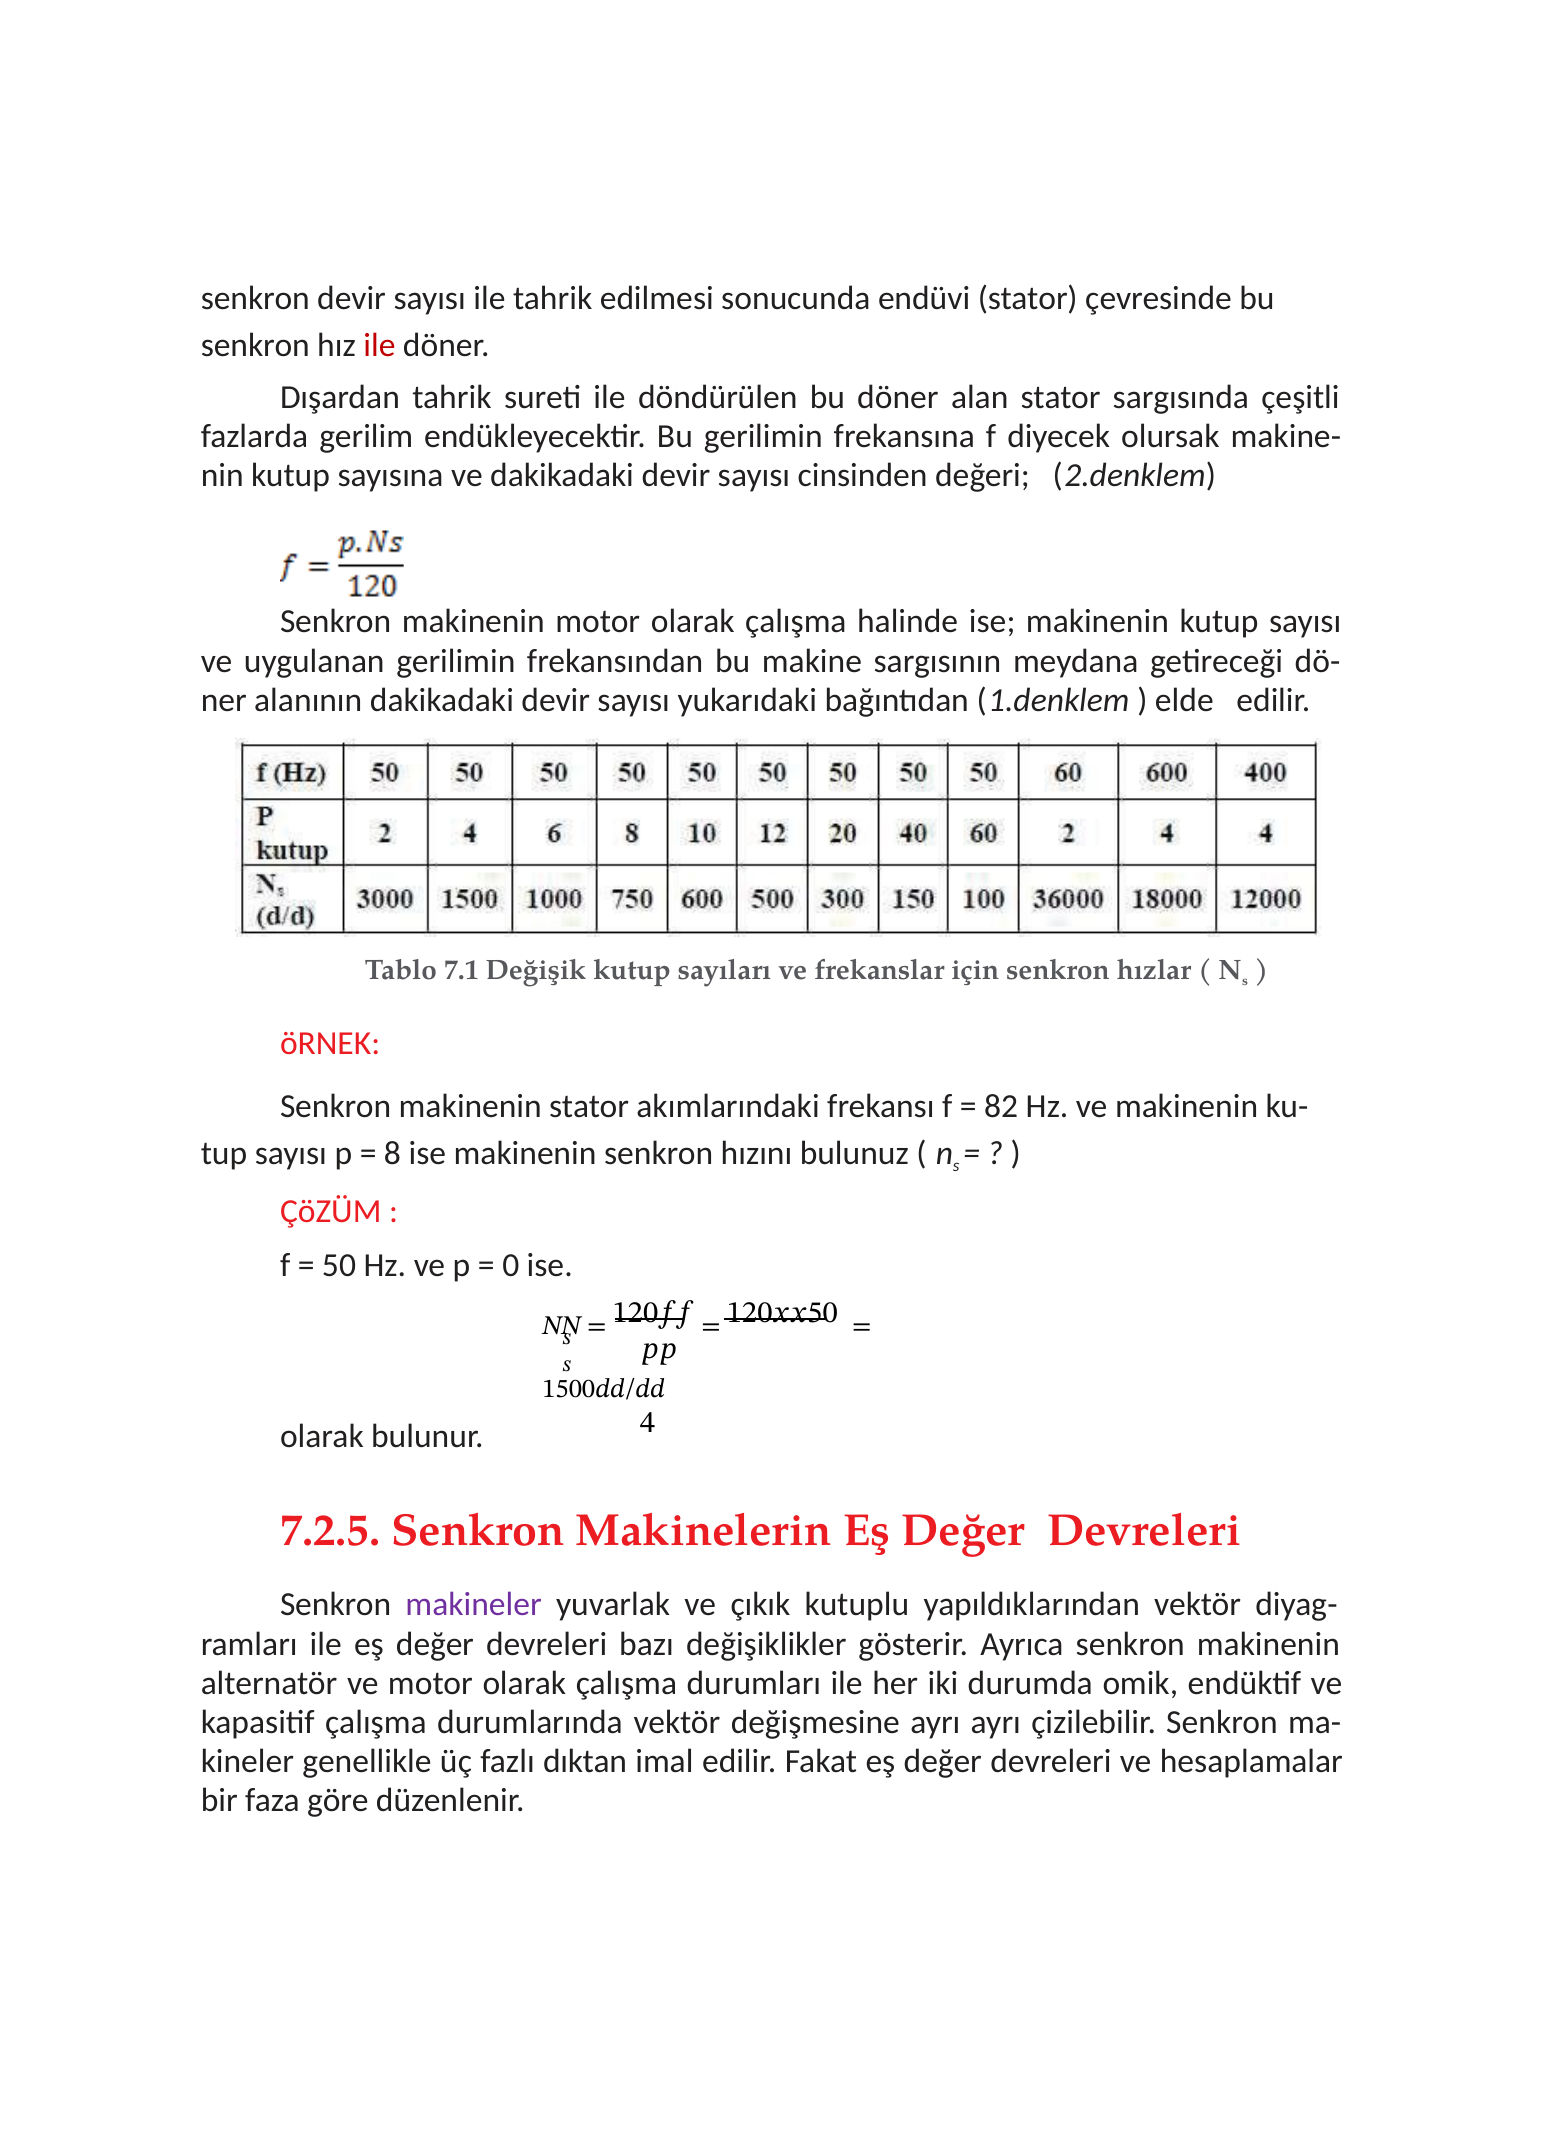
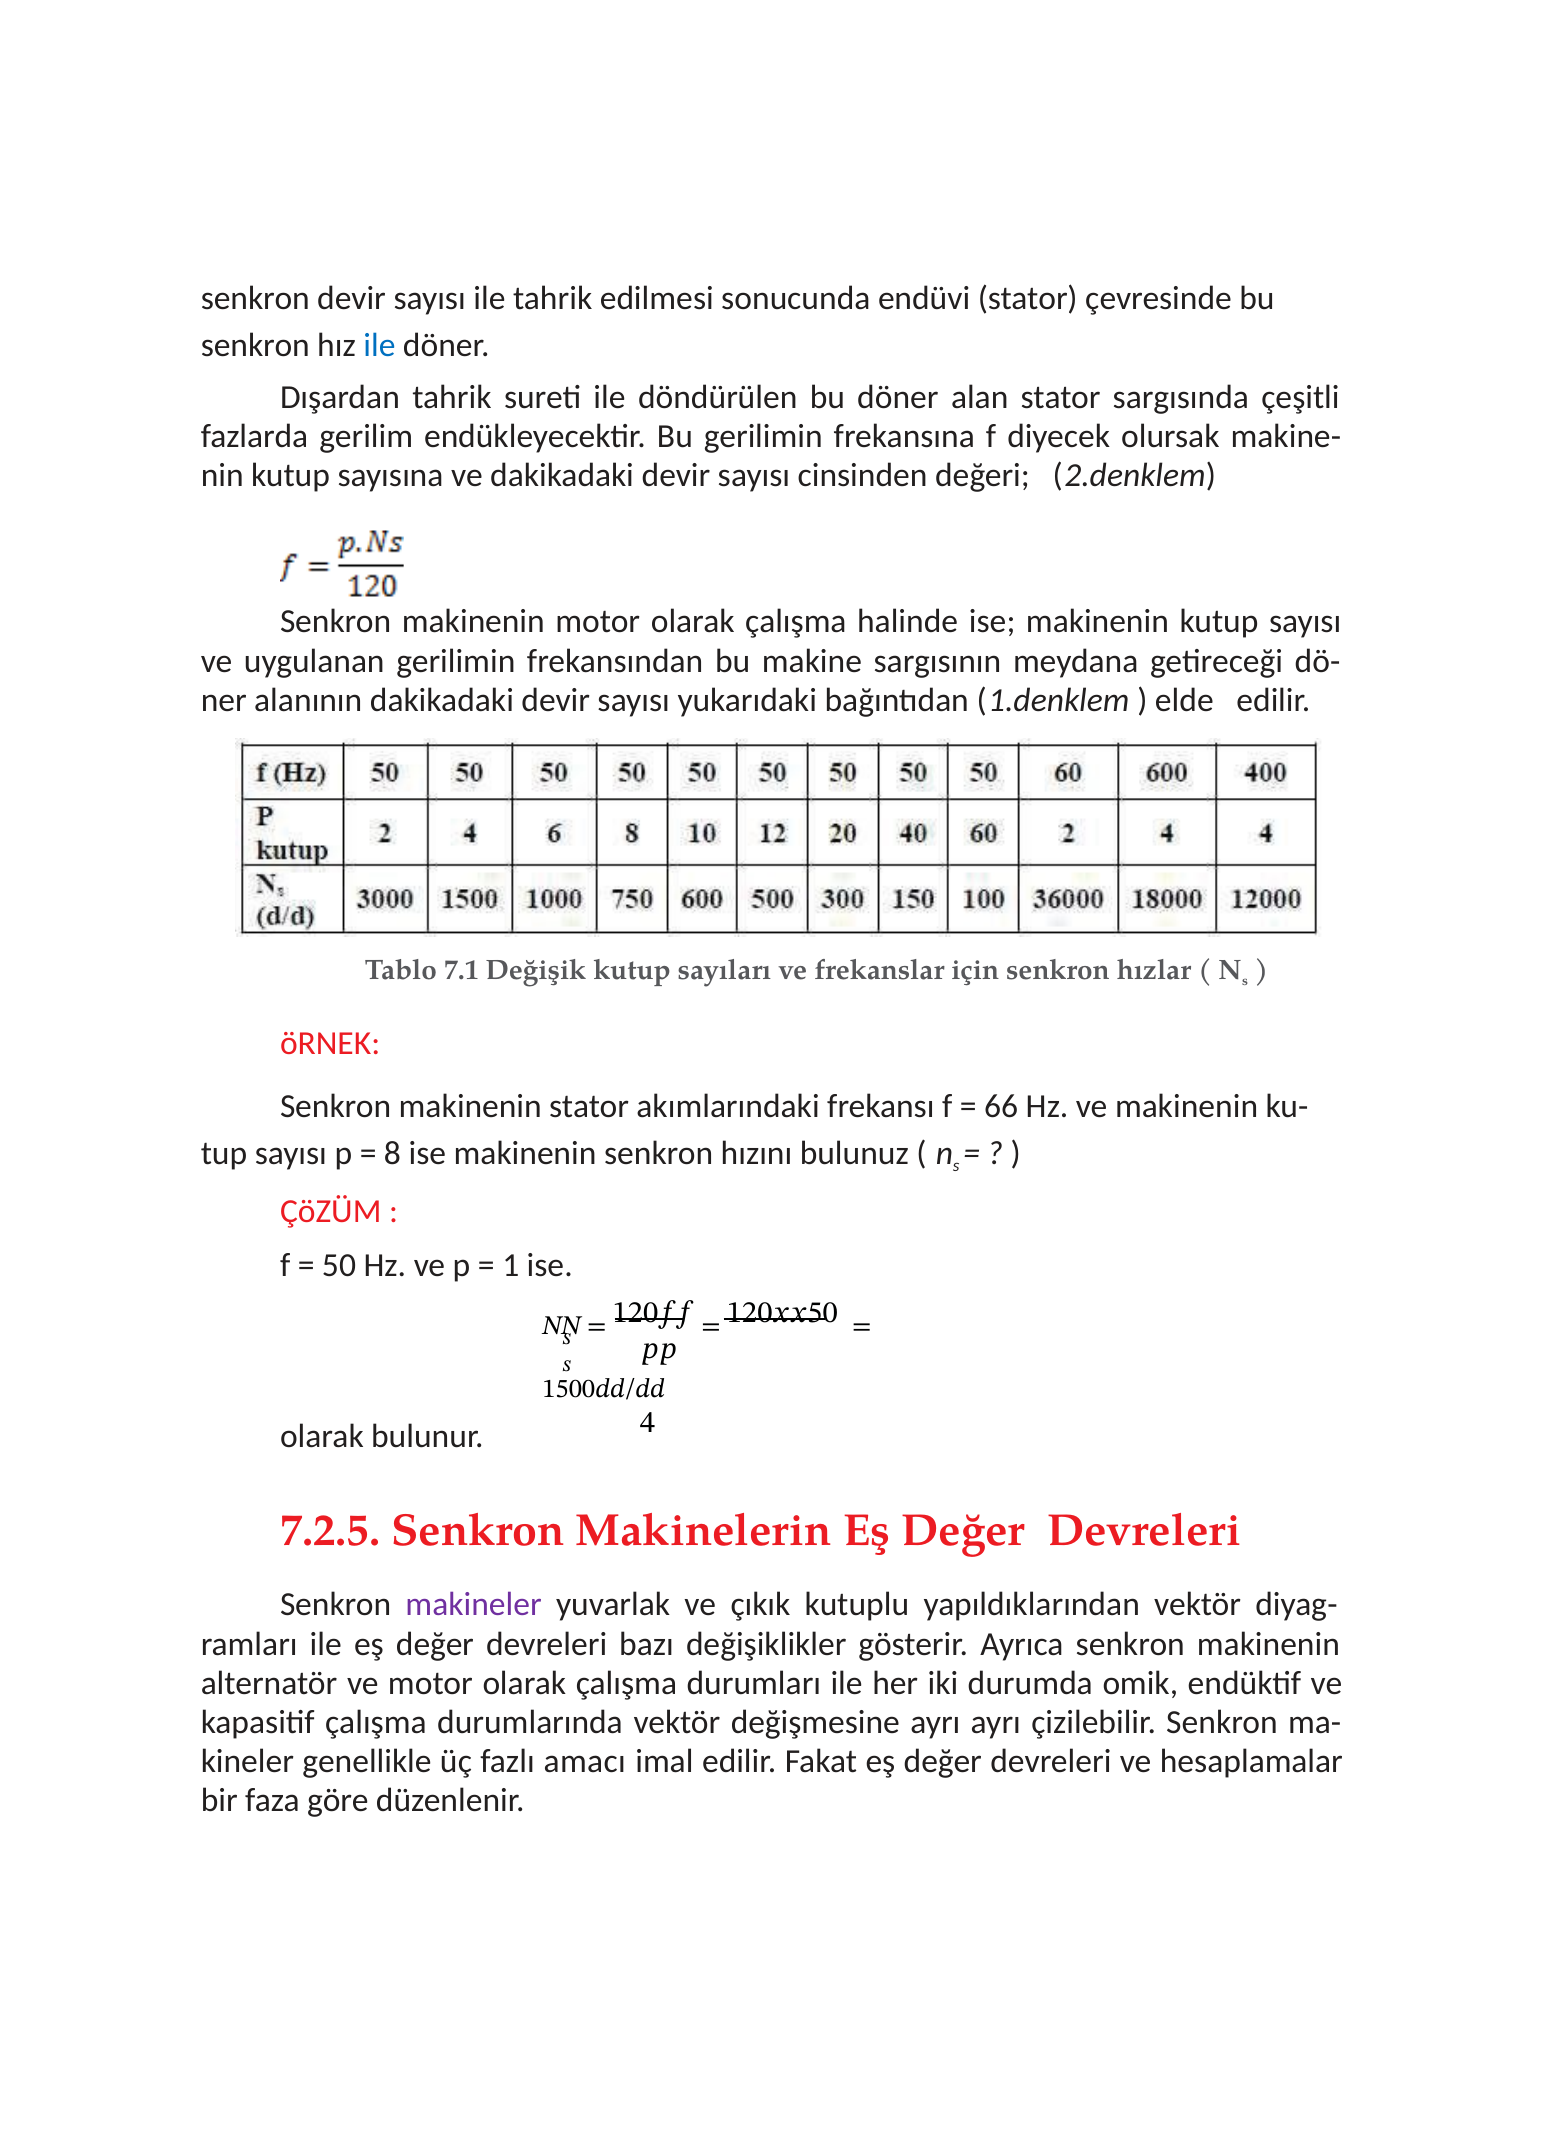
ile at (379, 345) colour: red -> blue
82: 82 -> 66
0: 0 -> 1
dıktan: dıktan -> amacı
